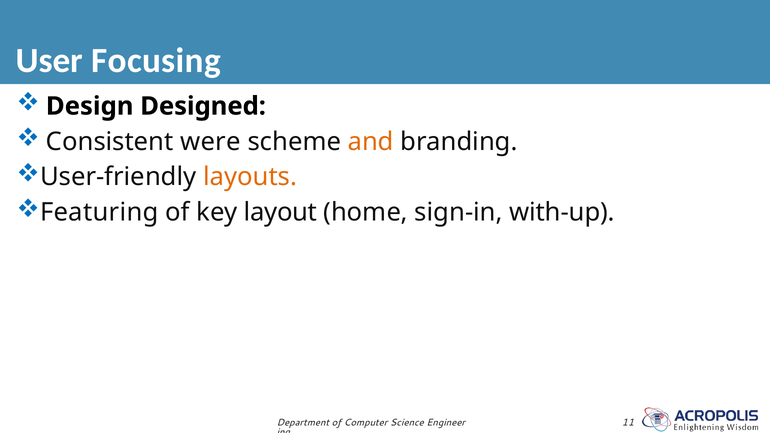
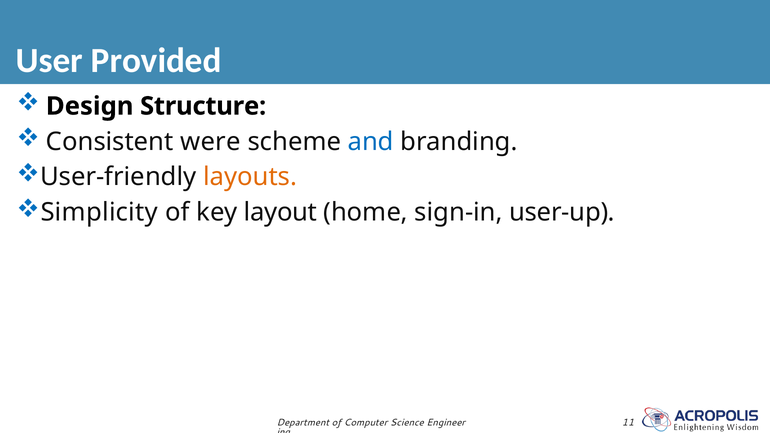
Focusing: Focusing -> Provided
Designed: Designed -> Structure
and colour: orange -> blue
Featuring: Featuring -> Simplicity
with-up: with-up -> user-up
